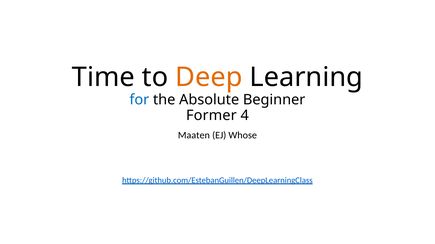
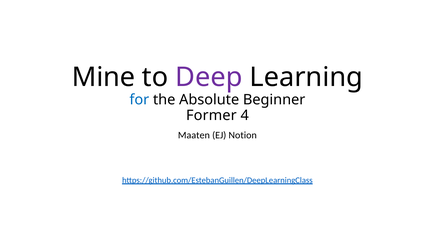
Time: Time -> Mine
Deep colour: orange -> purple
Whose: Whose -> Notion
